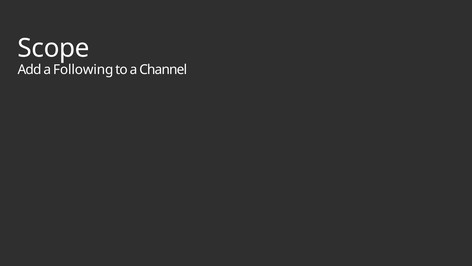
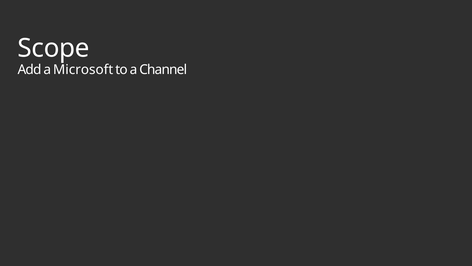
Following: Following -> Microsoft
